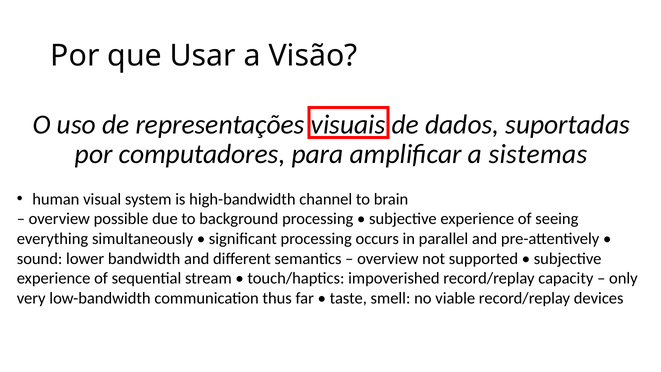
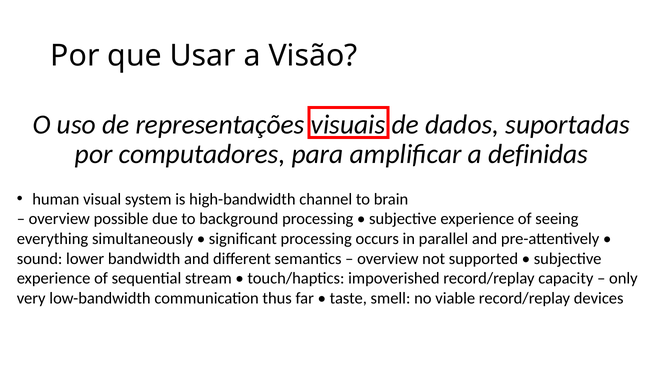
sistemas: sistemas -> definidas
